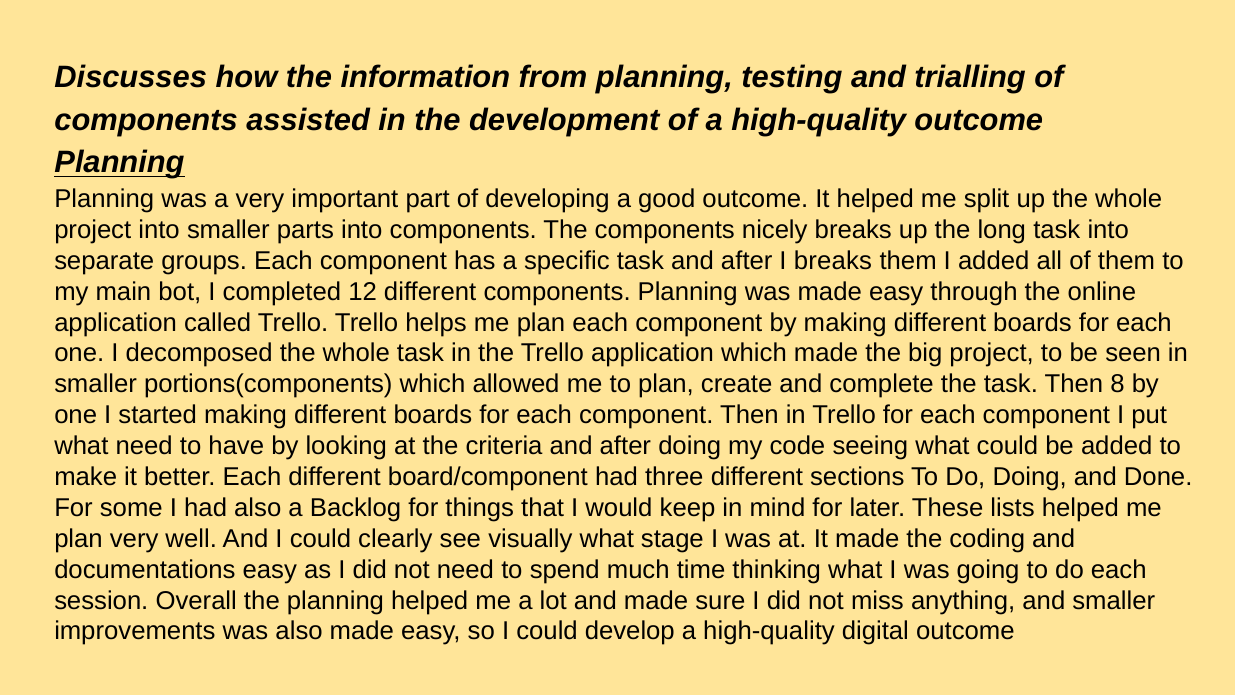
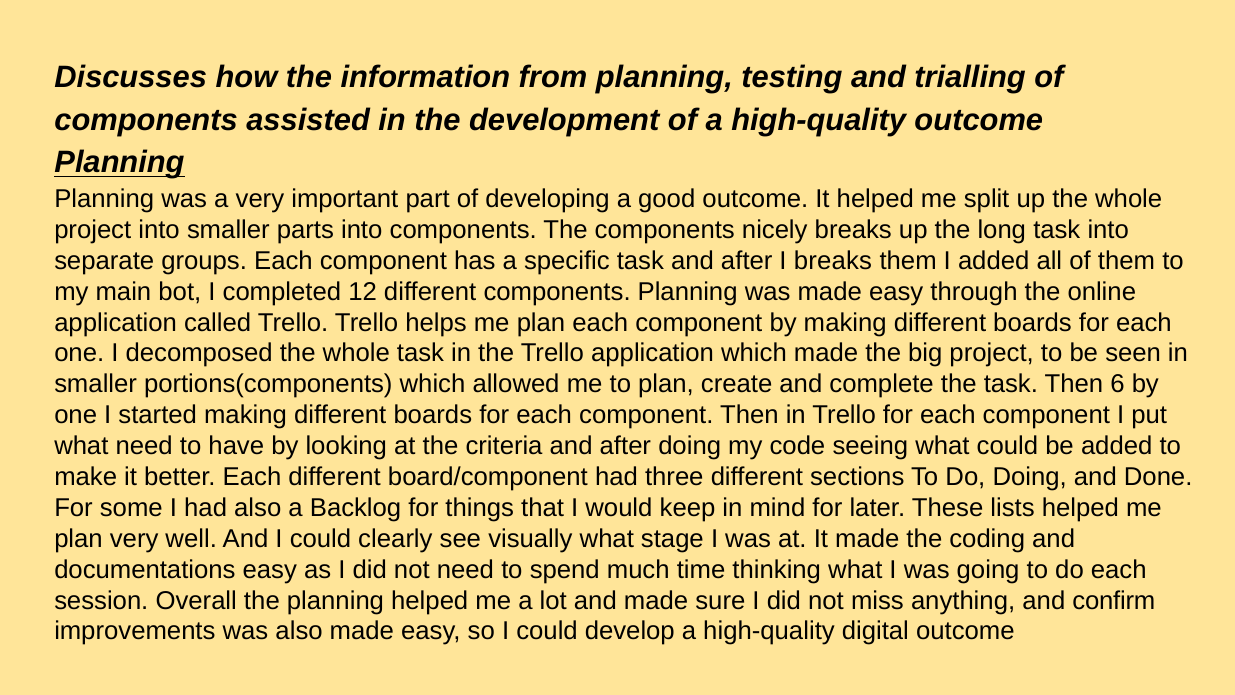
8: 8 -> 6
and smaller: smaller -> confirm
